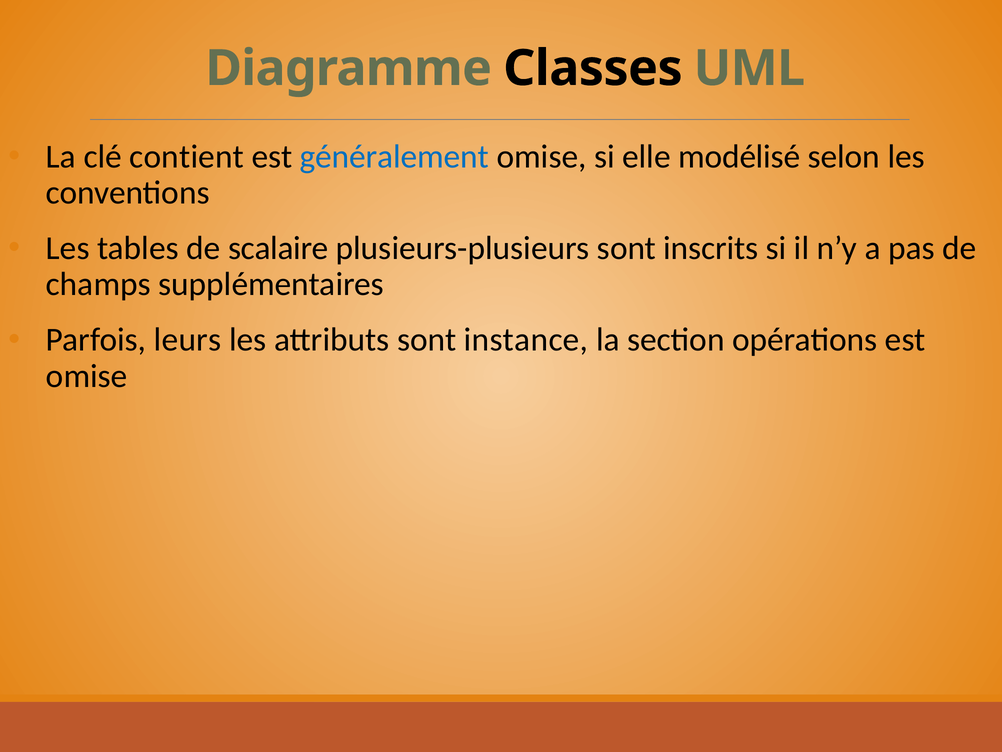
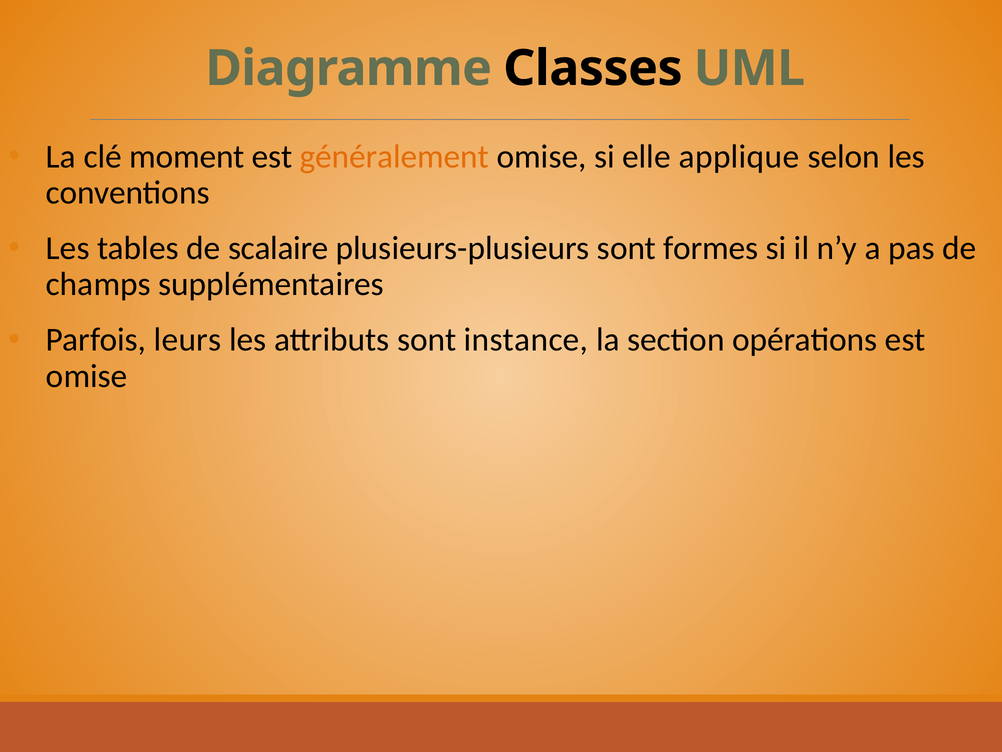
contient: contient -> moment
généralement colour: blue -> orange
modélisé: modélisé -> applique
inscrits: inscrits -> formes
